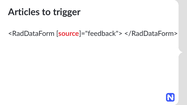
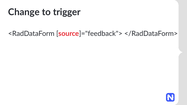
Articles: Articles -> Change
